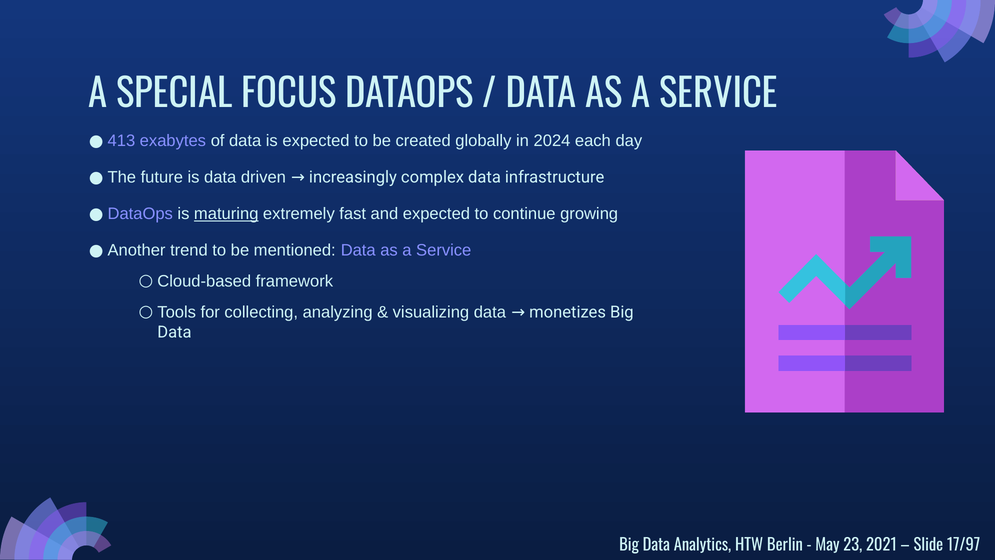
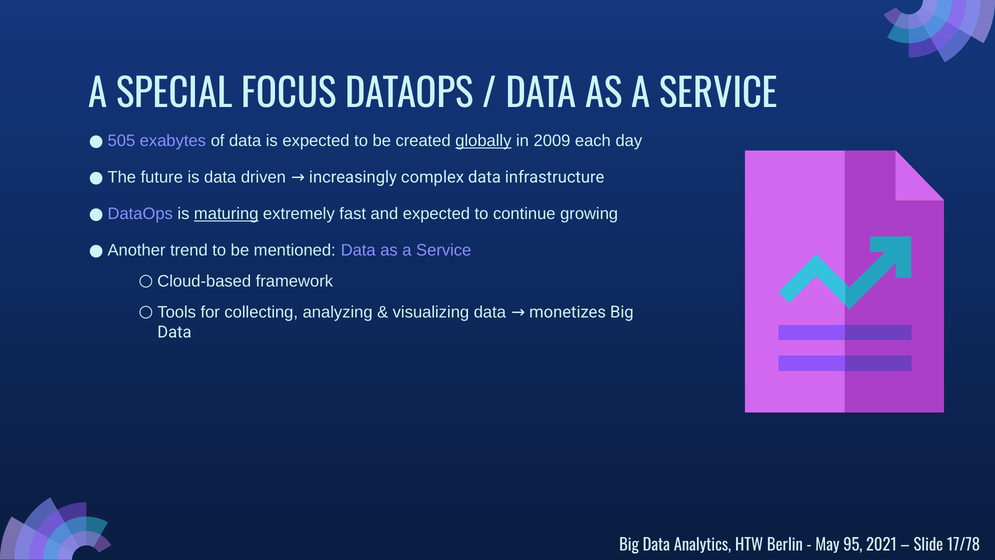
413: 413 -> 505
globally underline: none -> present
2024: 2024 -> 2009
23: 23 -> 95
17/97: 17/97 -> 17/78
